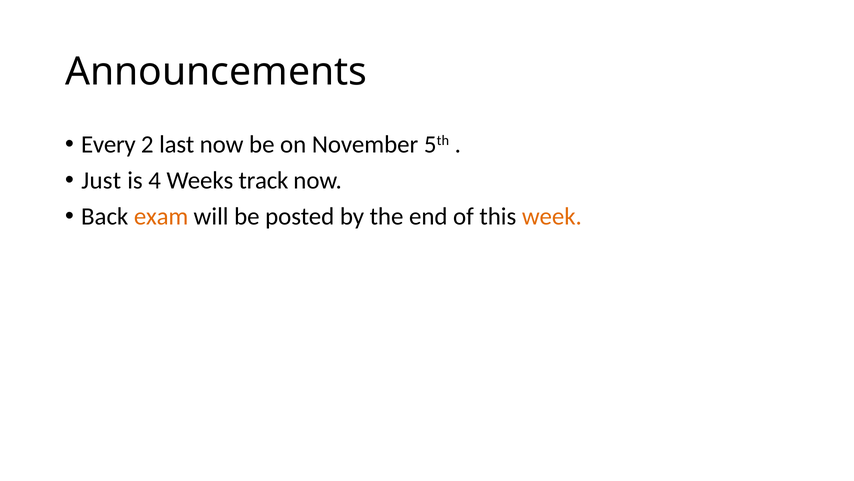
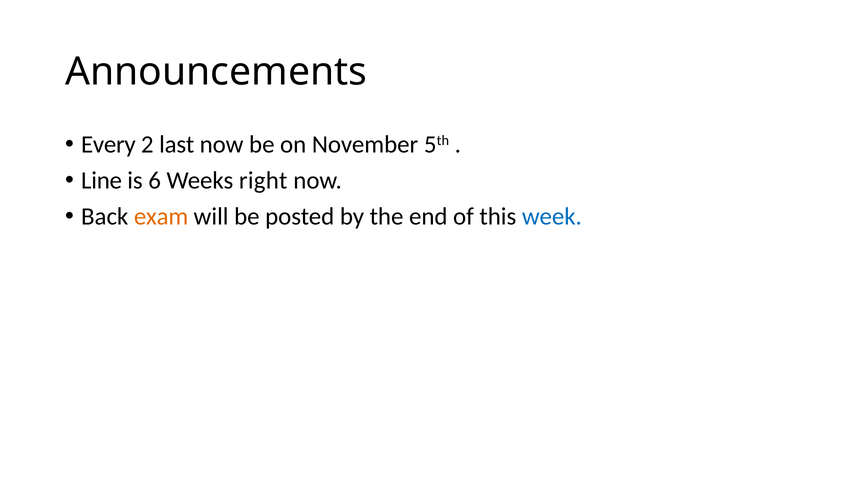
Just: Just -> Line
4: 4 -> 6
track: track -> right
week colour: orange -> blue
